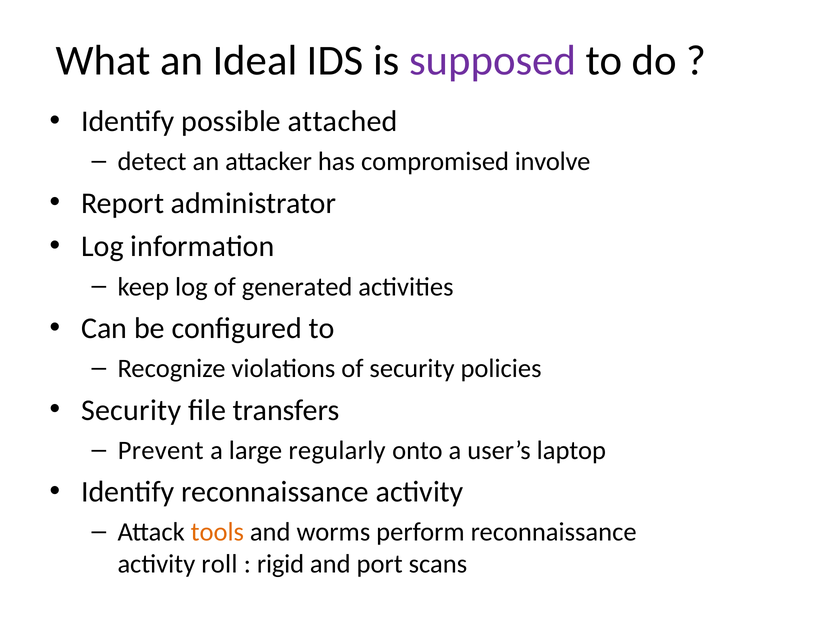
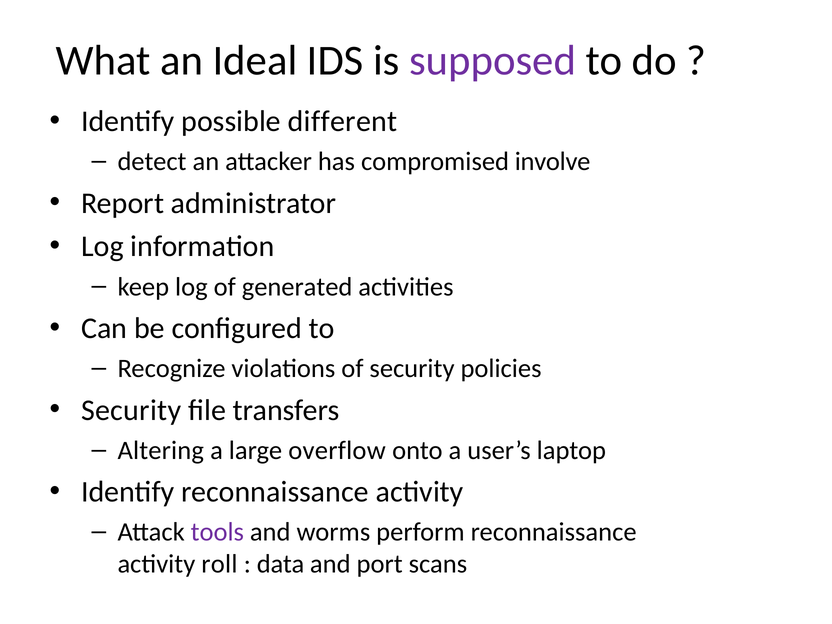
attached: attached -> different
Prevent: Prevent -> Altering
regularly: regularly -> overflow
tools colour: orange -> purple
rigid: rigid -> data
